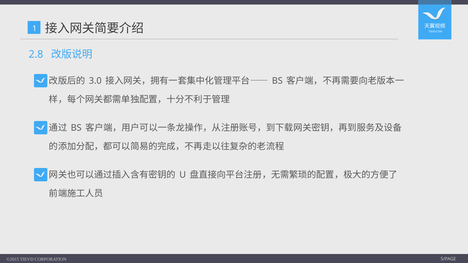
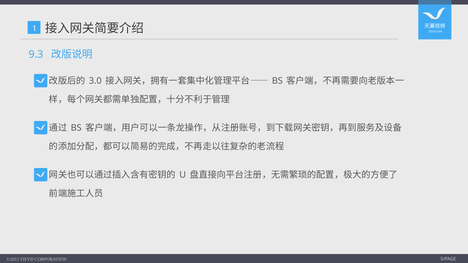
2.8: 2.8 -> 9.3
